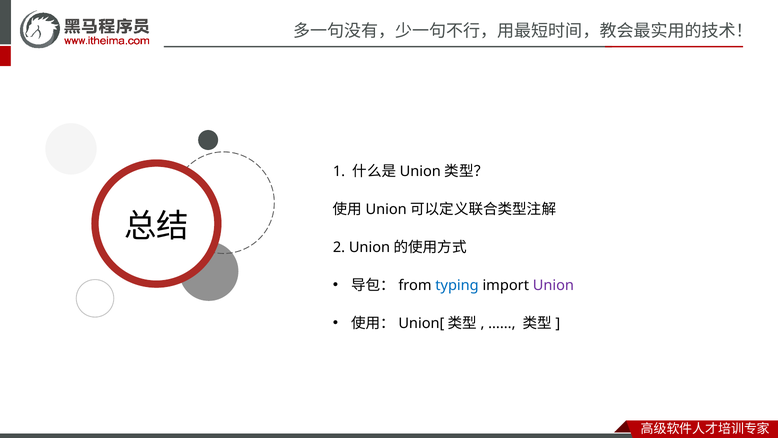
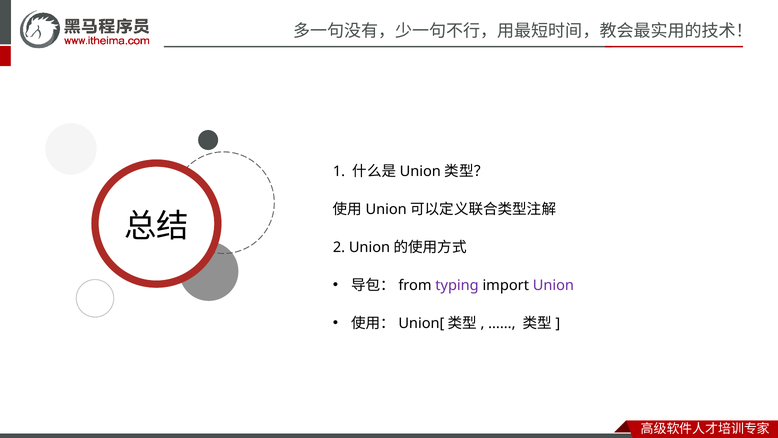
typing colour: blue -> purple
